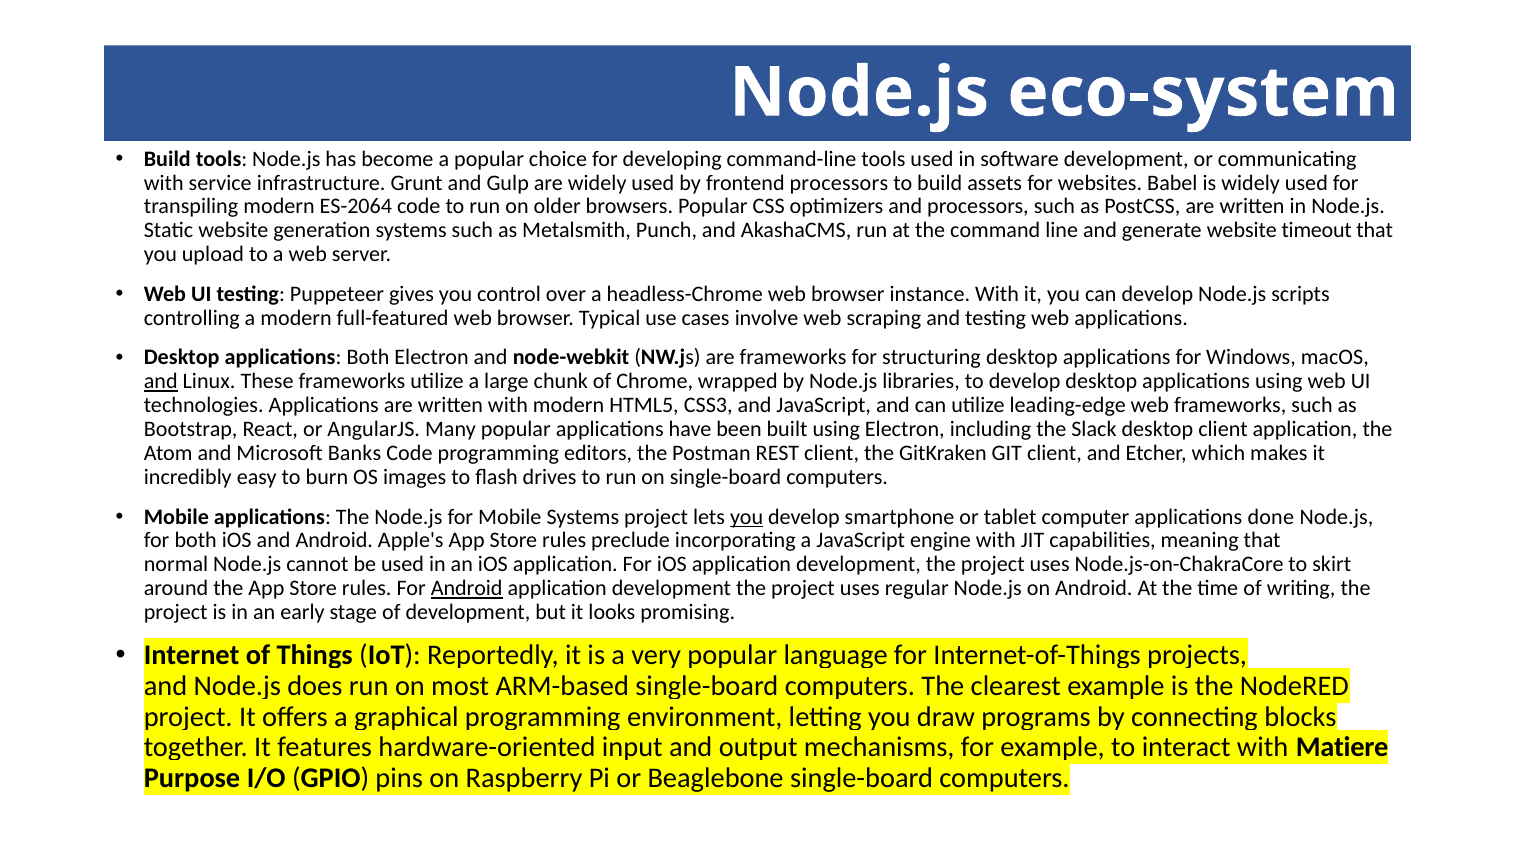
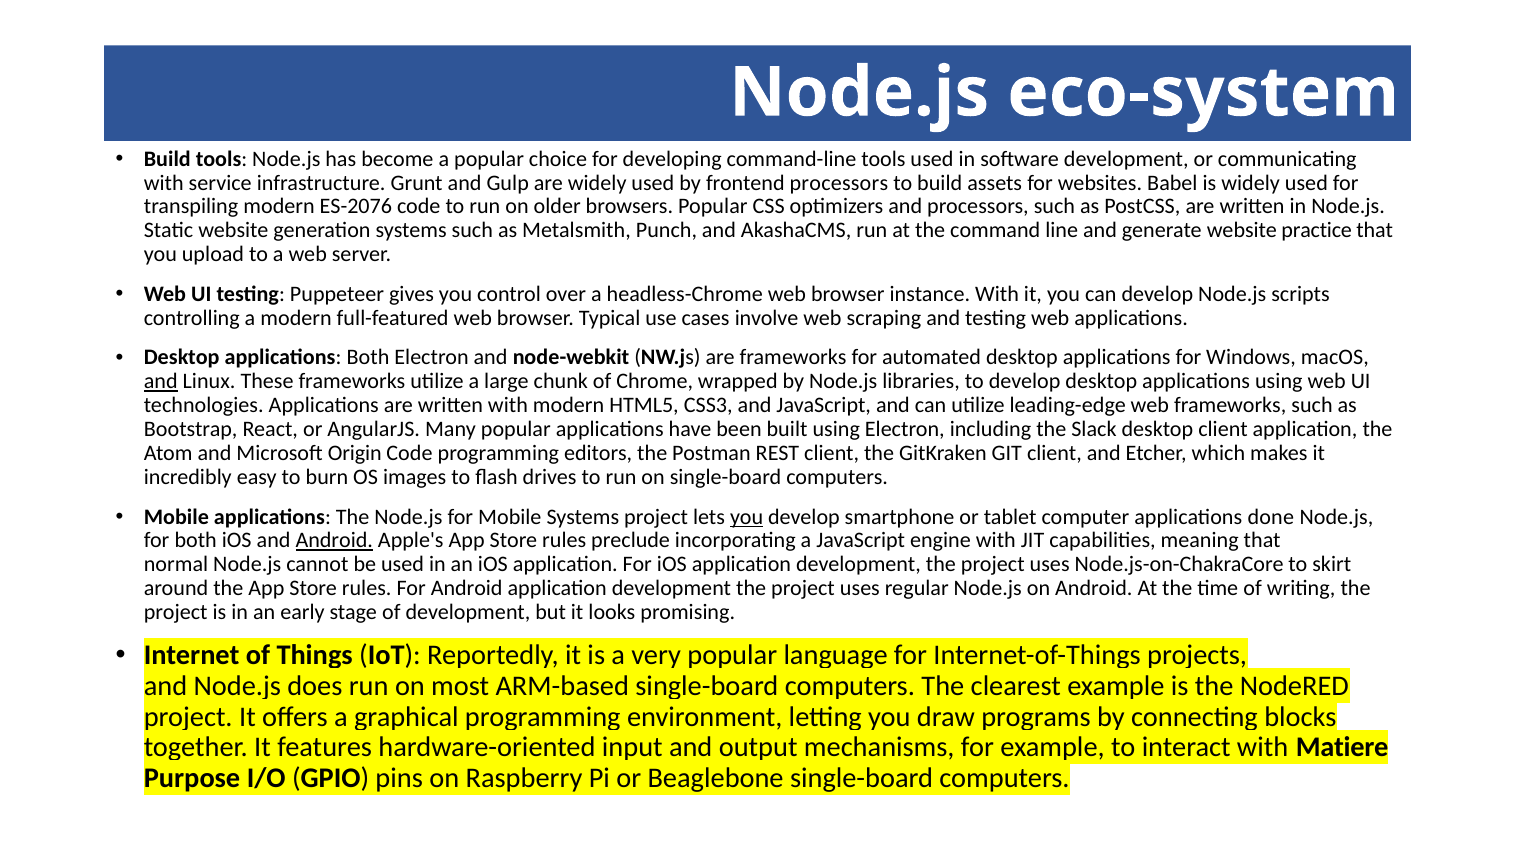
ES-2064: ES-2064 -> ES-2076
timeout: timeout -> practice
structuring: structuring -> automated
Banks: Banks -> Origin
Android at (334, 541) underline: none -> present
Android at (467, 589) underline: present -> none
